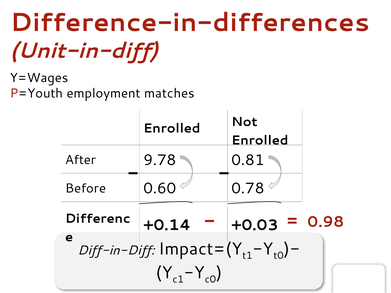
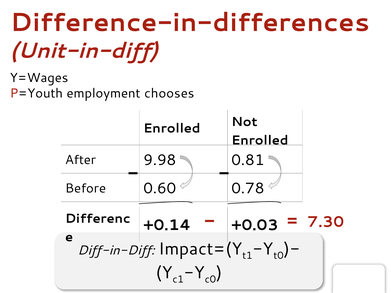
matches: matches -> chooses
9.78: 9.78 -> 9.98
0.98: 0.98 -> 7.30
